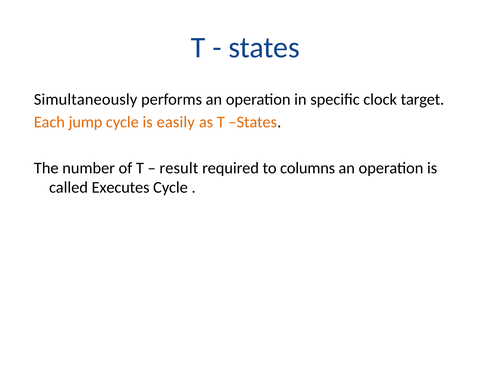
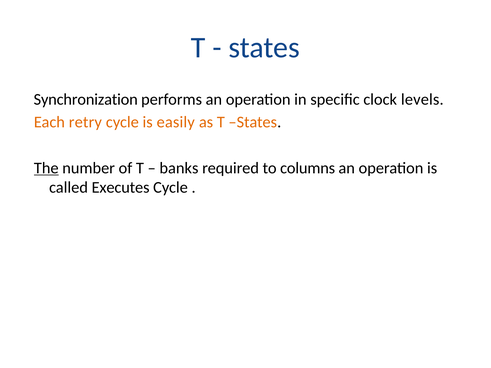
Simultaneously: Simultaneously -> Synchronization
target: target -> levels
jump: jump -> retry
The underline: none -> present
result: result -> banks
